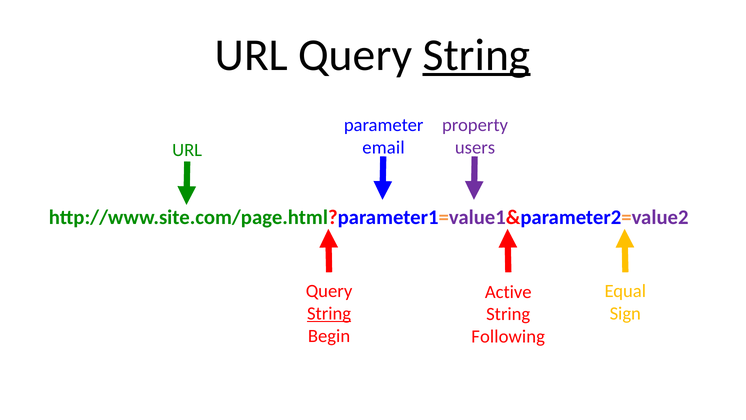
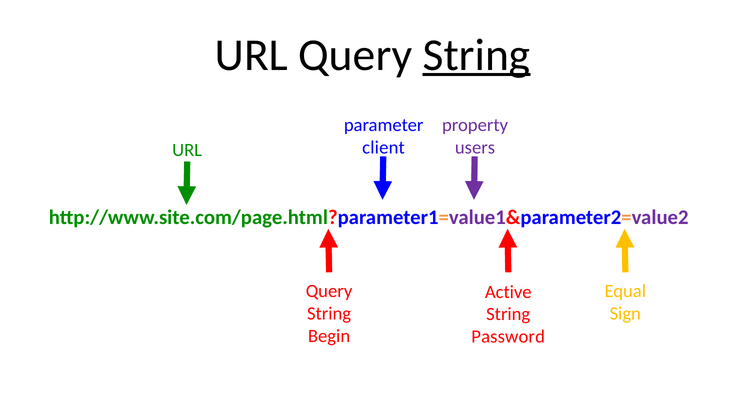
email: email -> client
String at (329, 313) underline: present -> none
Following: Following -> Password
